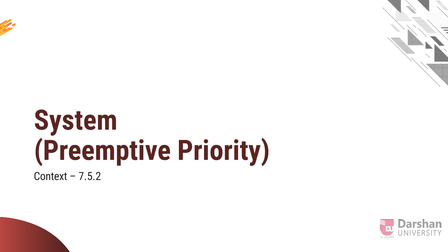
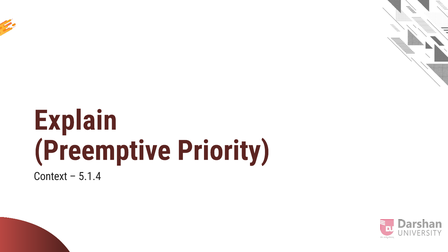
System: System -> Explain
7.5.2: 7.5.2 -> 5.1.4
